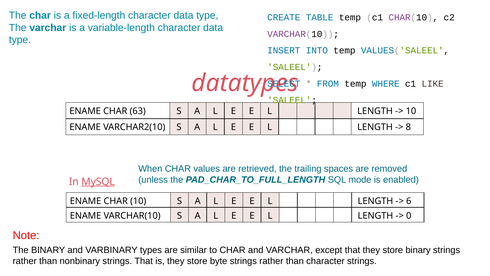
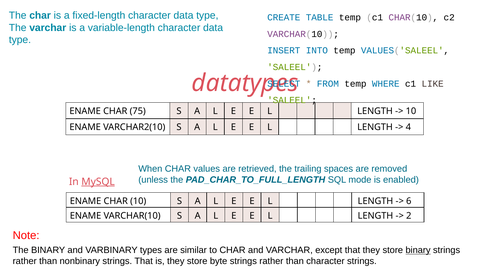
63: 63 -> 75
8: 8 -> 4
0: 0 -> 2
binary at (418, 250) underline: none -> present
